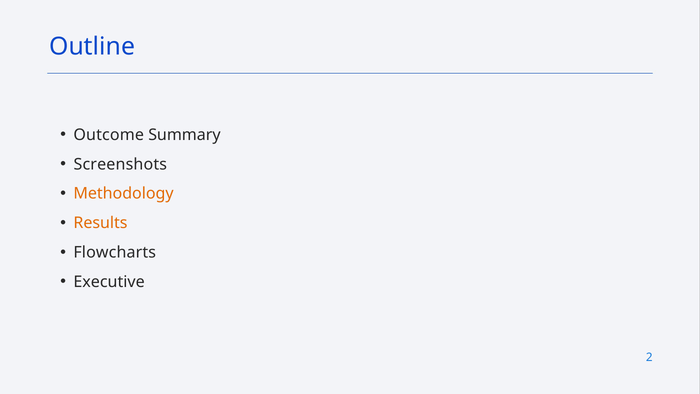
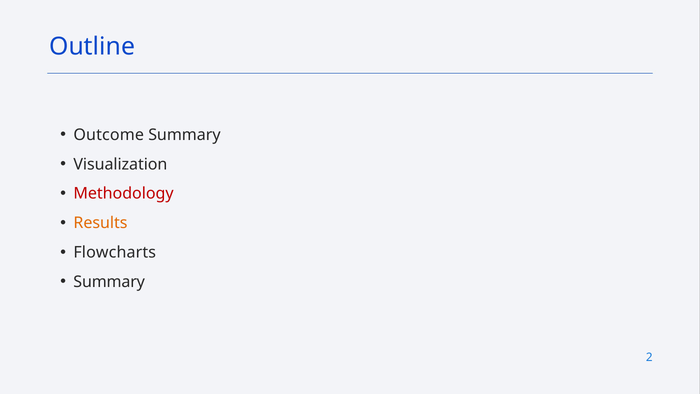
Screenshots: Screenshots -> Visualization
Methodology colour: orange -> red
Executive at (109, 282): Executive -> Summary
